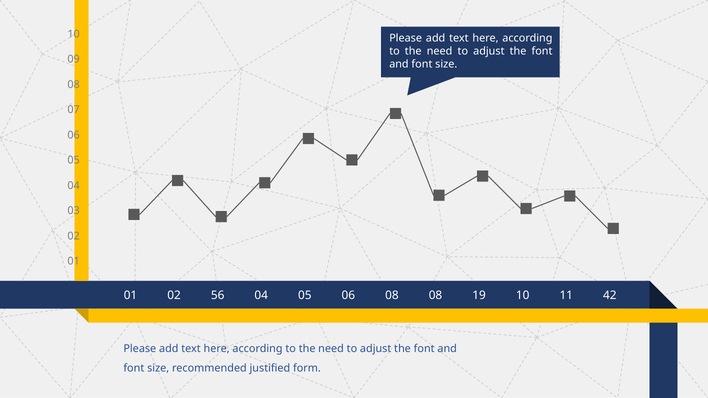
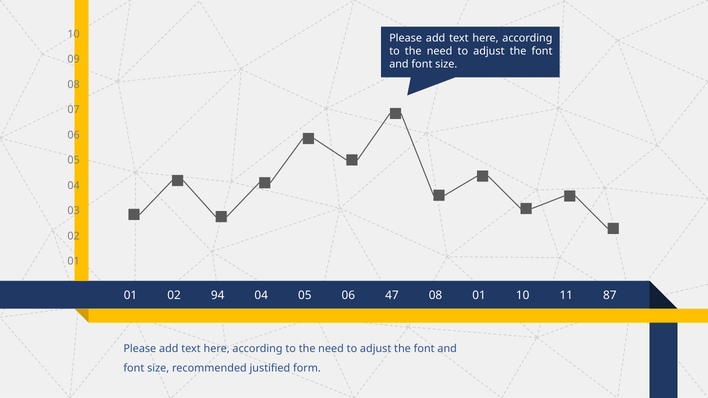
56: 56 -> 94
06 08: 08 -> 47
08 19: 19 -> 01
42: 42 -> 87
